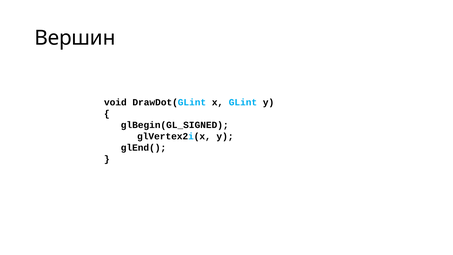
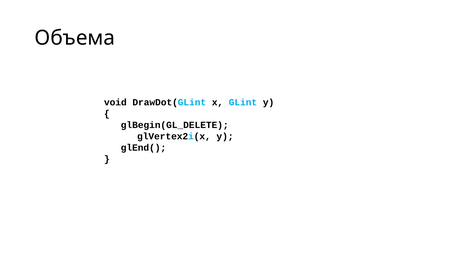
Вершин: Вершин -> Объема
glBegin(GL_SIGNED: glBegin(GL_SIGNED -> glBegin(GL_DELETE
